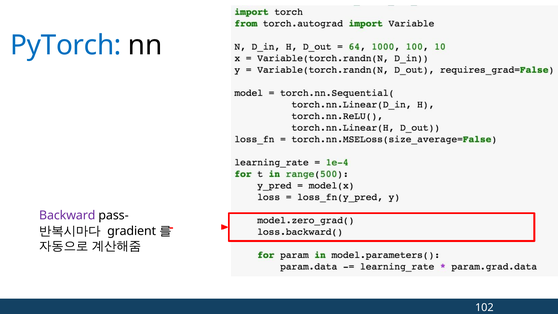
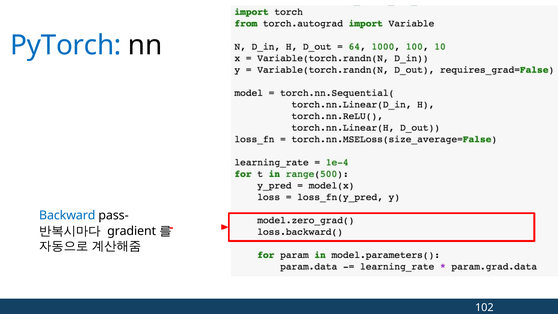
Backward colour: purple -> blue
